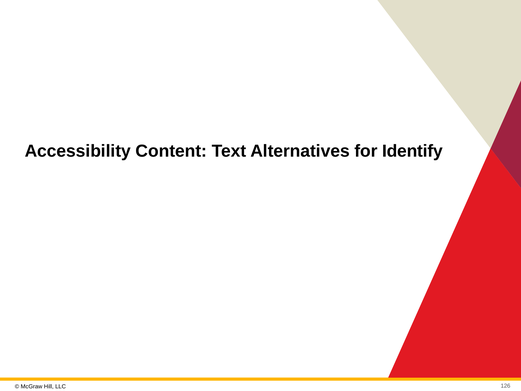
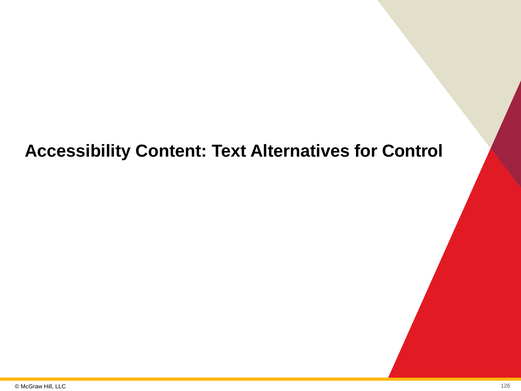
Identify: Identify -> Control
